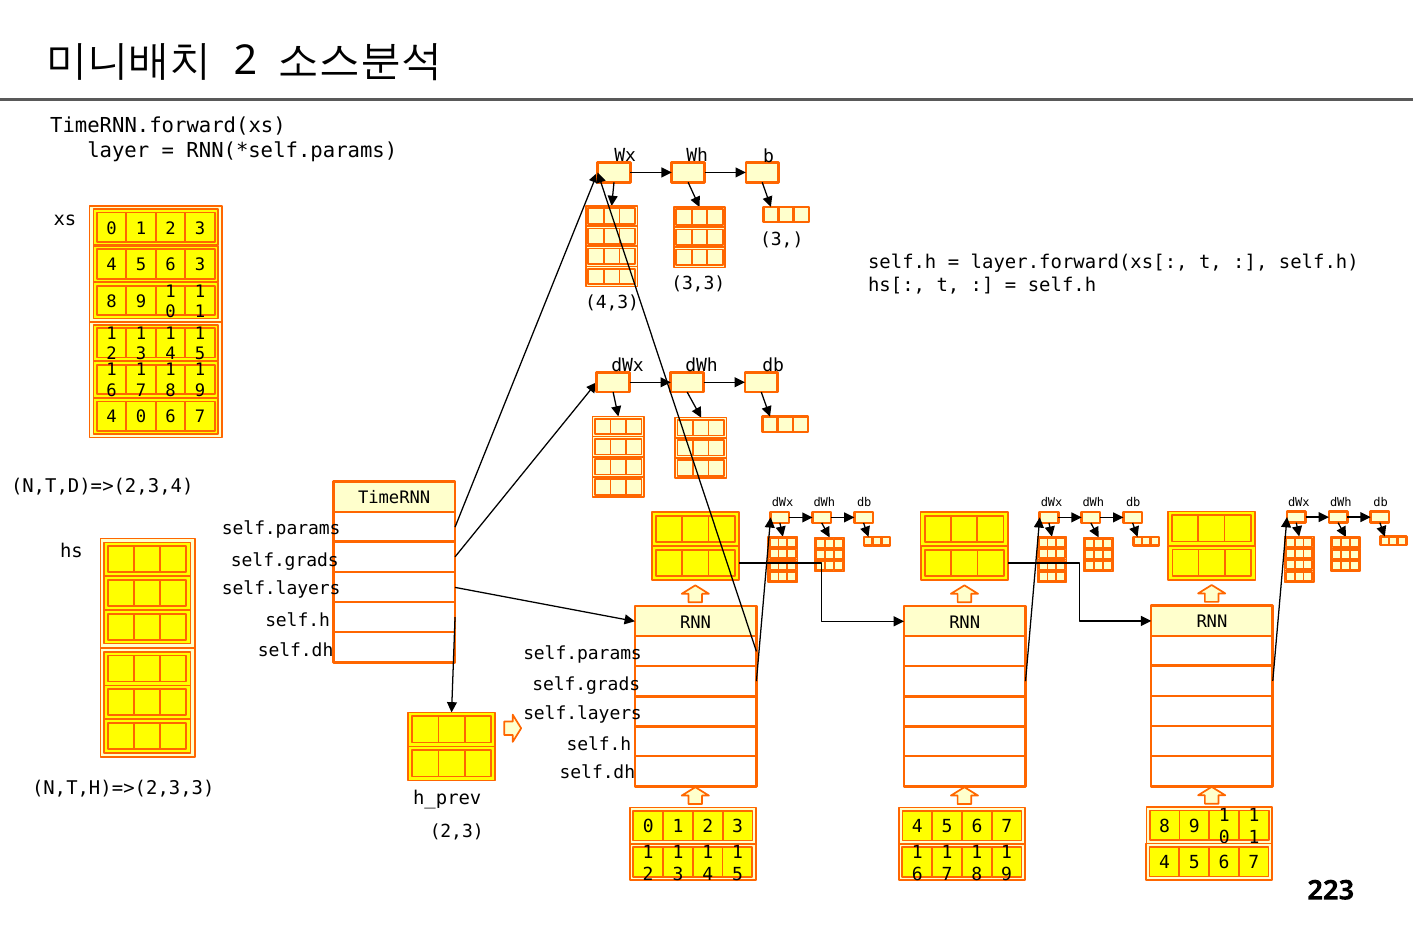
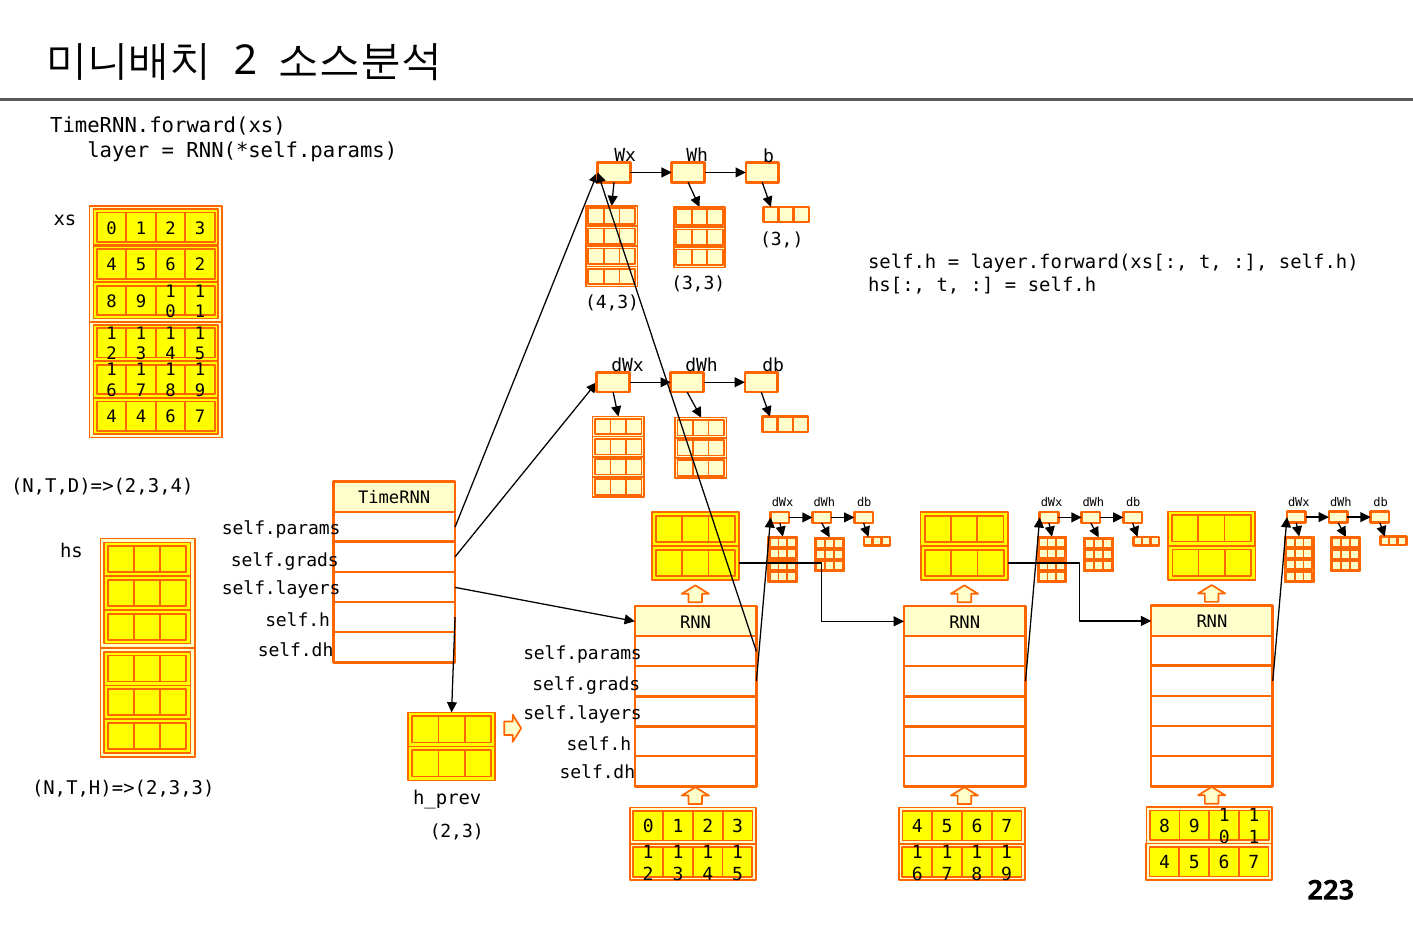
6 3: 3 -> 2
4 0: 0 -> 4
